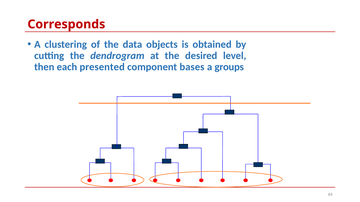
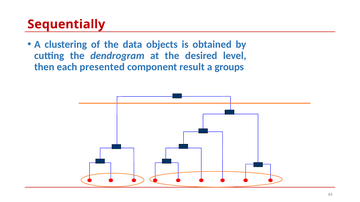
Corresponds: Corresponds -> Sequentially
bases: bases -> result
